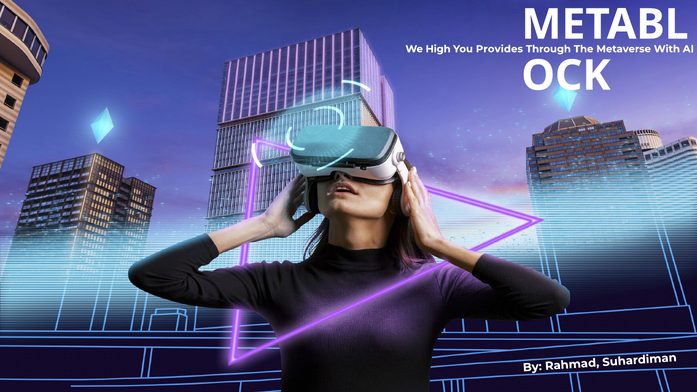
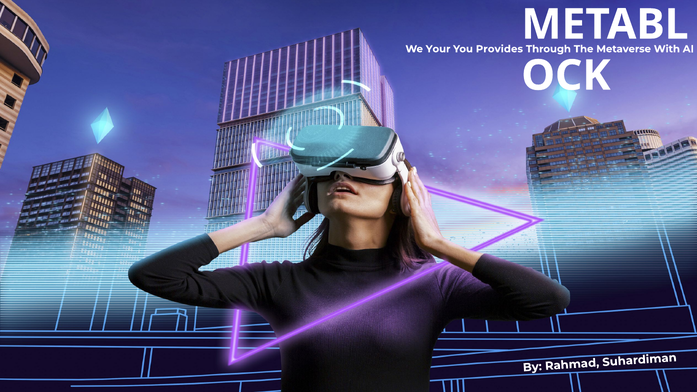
High: High -> Your
